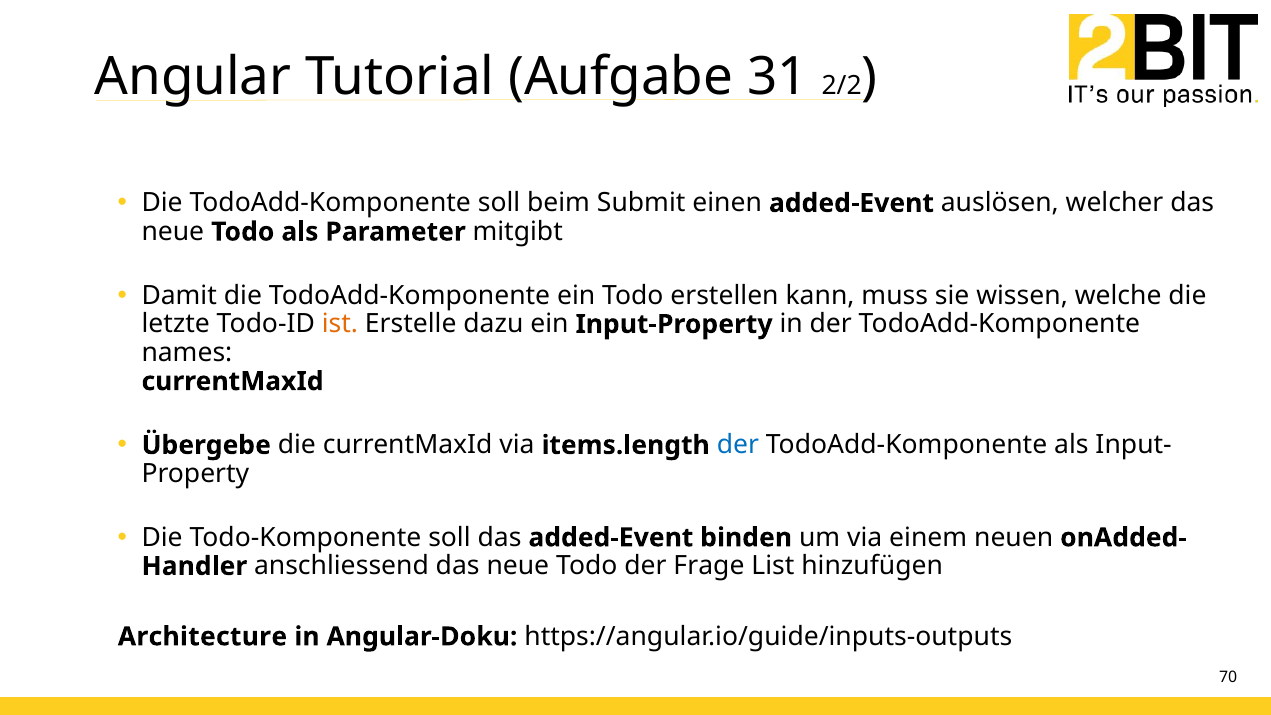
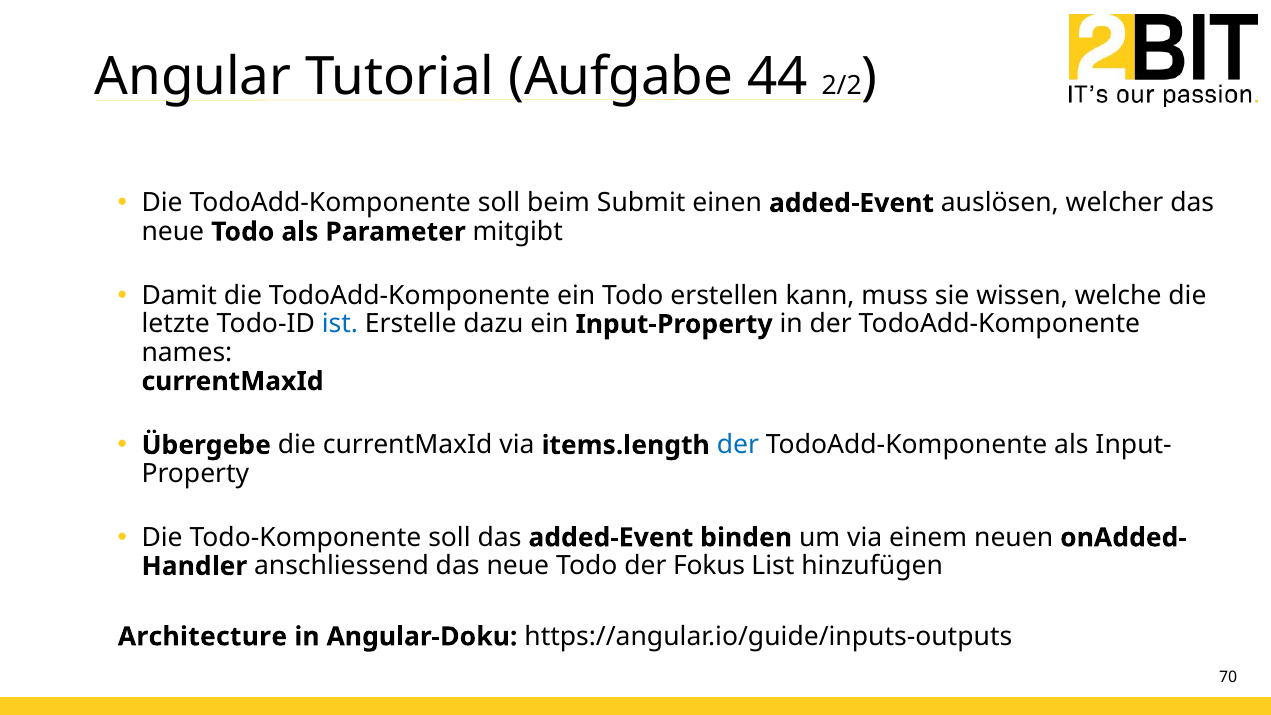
31: 31 -> 44
ist colour: orange -> blue
Frage: Frage -> Fokus
